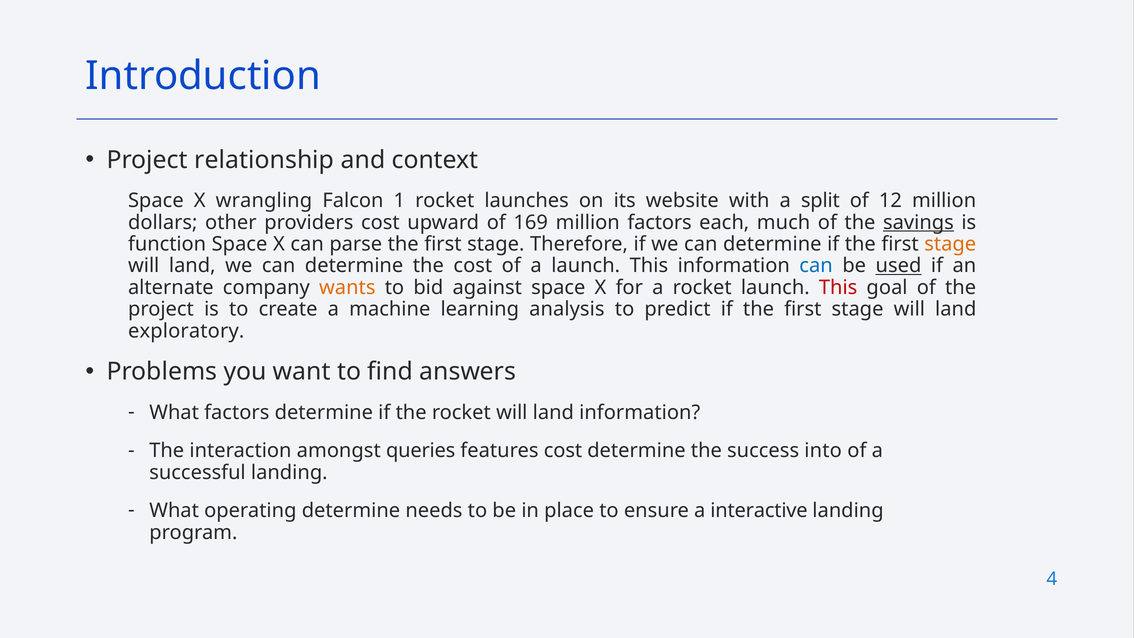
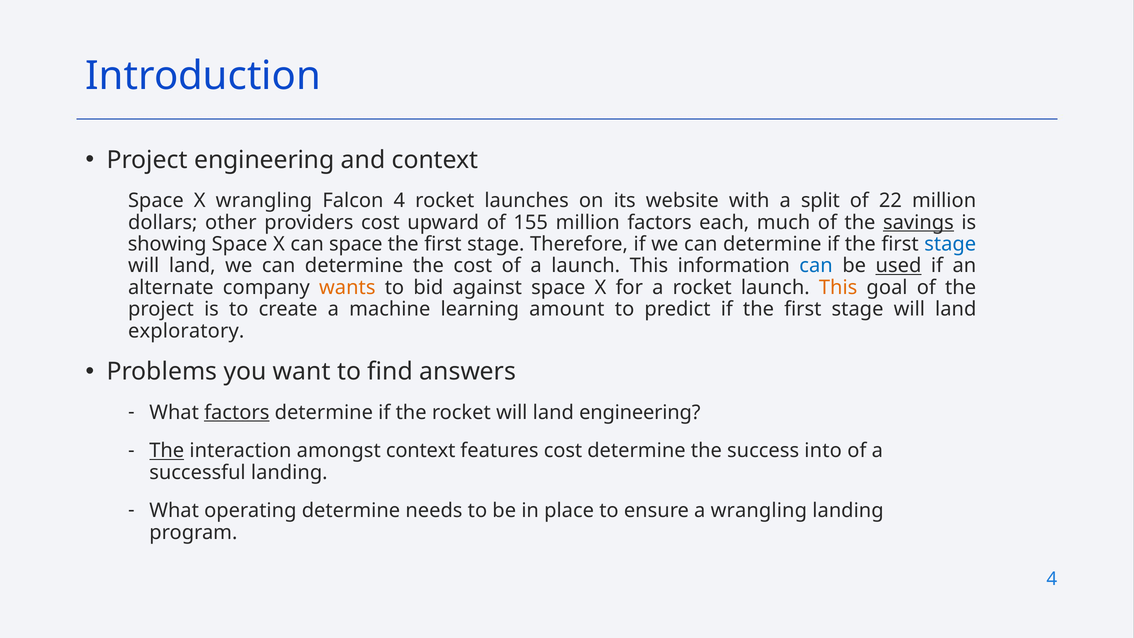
Project relationship: relationship -> engineering
Falcon 1: 1 -> 4
12: 12 -> 22
169: 169 -> 155
function: function -> showing
can parse: parse -> space
stage at (950, 244) colour: orange -> blue
This at (838, 287) colour: red -> orange
analysis: analysis -> amount
factors at (237, 412) underline: none -> present
land information: information -> engineering
The at (167, 451) underline: none -> present
amongst queries: queries -> context
a interactive: interactive -> wrangling
